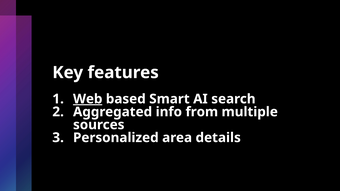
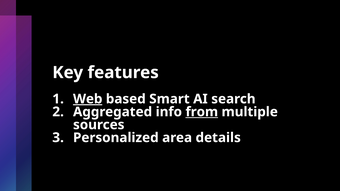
from underline: none -> present
